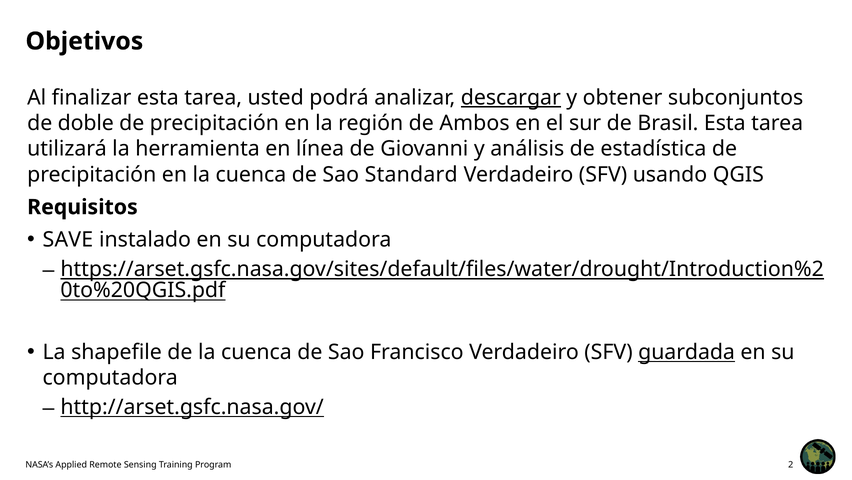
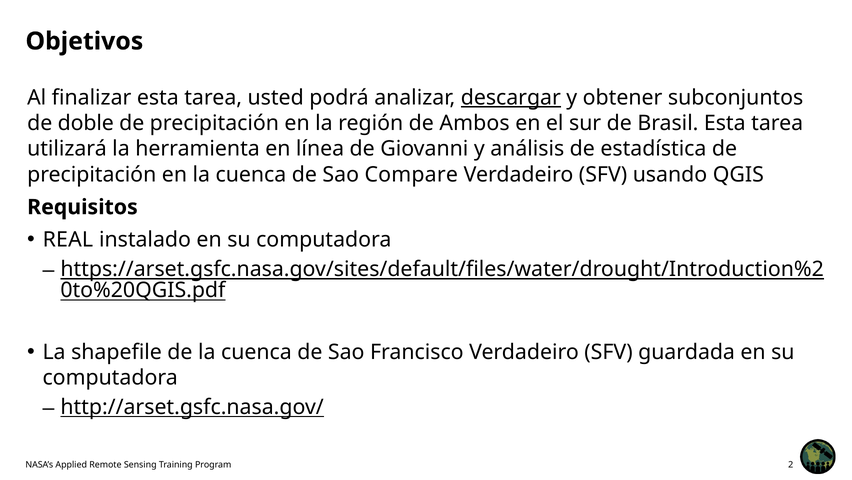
Standard: Standard -> Compare
SAVE: SAVE -> REAL
guardada underline: present -> none
